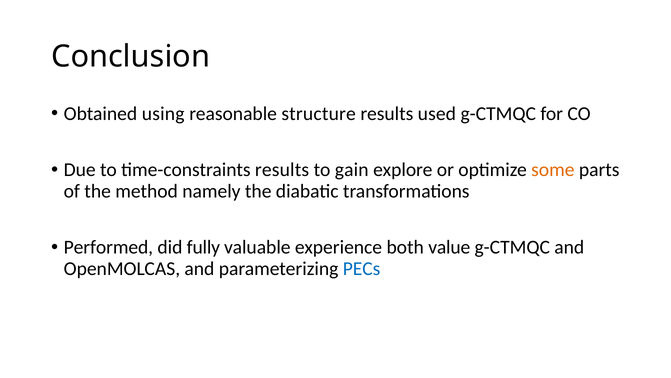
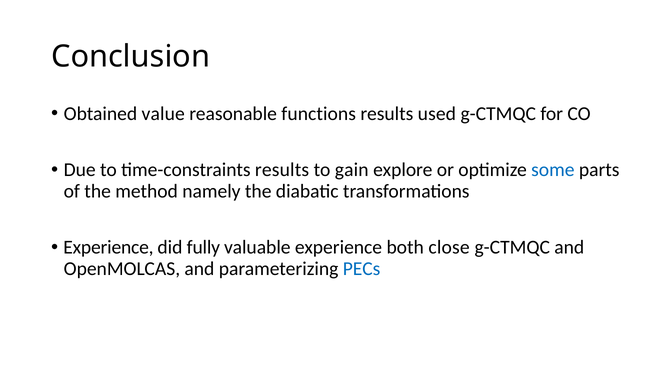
using: using -> value
structure: structure -> functions
some colour: orange -> blue
Performed at (108, 247): Performed -> Experience
value: value -> close
